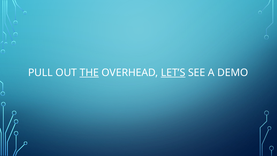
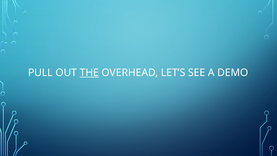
LET’S underline: present -> none
